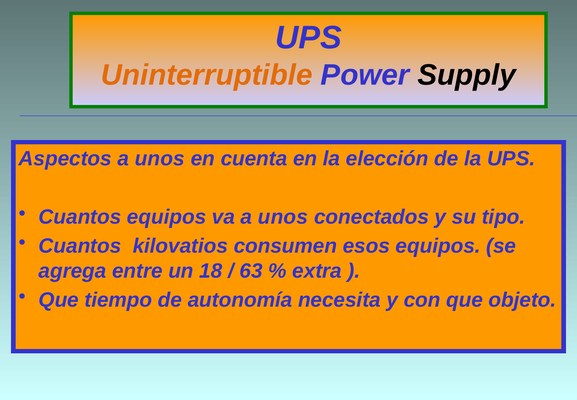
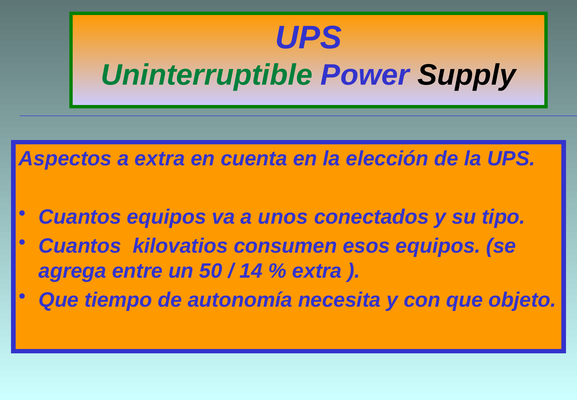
Uninterruptible colour: orange -> green
Aspectos a unos: unos -> extra
18: 18 -> 50
63: 63 -> 14
